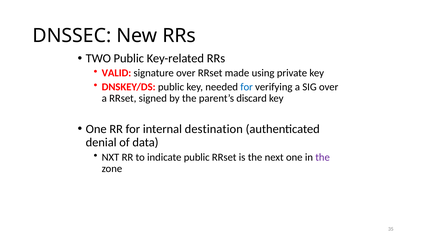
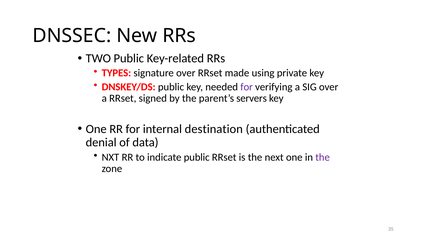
VALID: VALID -> TYPES
for at (247, 87) colour: blue -> purple
discard: discard -> servers
